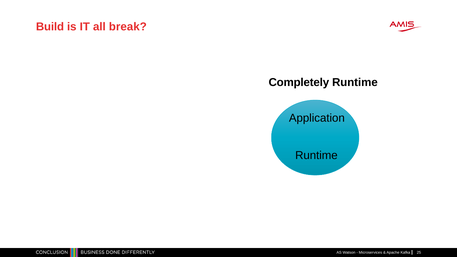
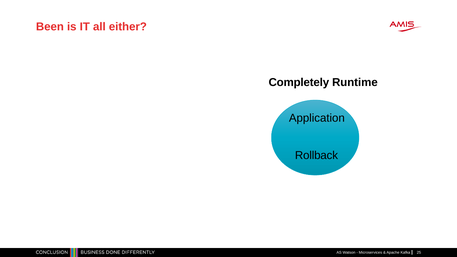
Build: Build -> Been
break: break -> either
Runtime at (316, 155): Runtime -> Rollback
